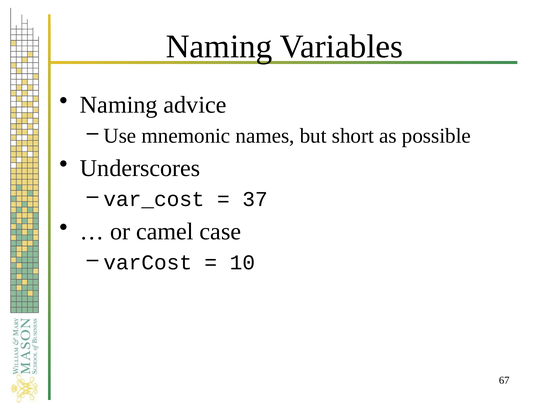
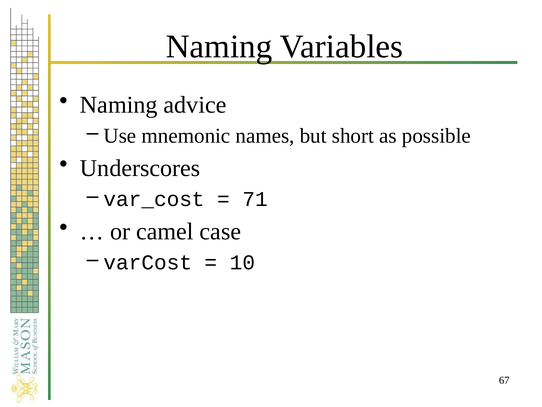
37: 37 -> 71
